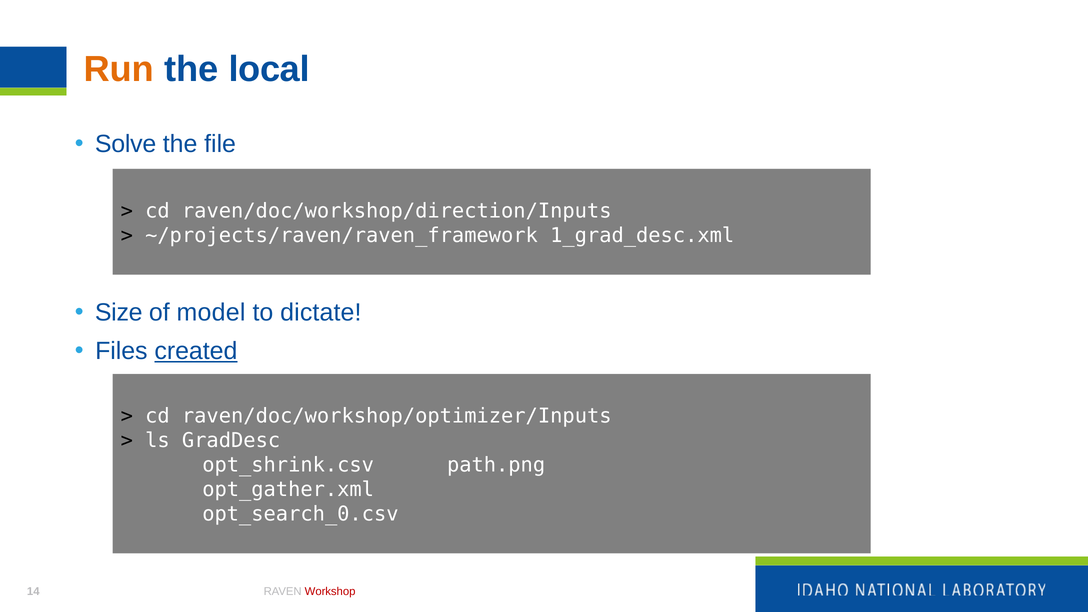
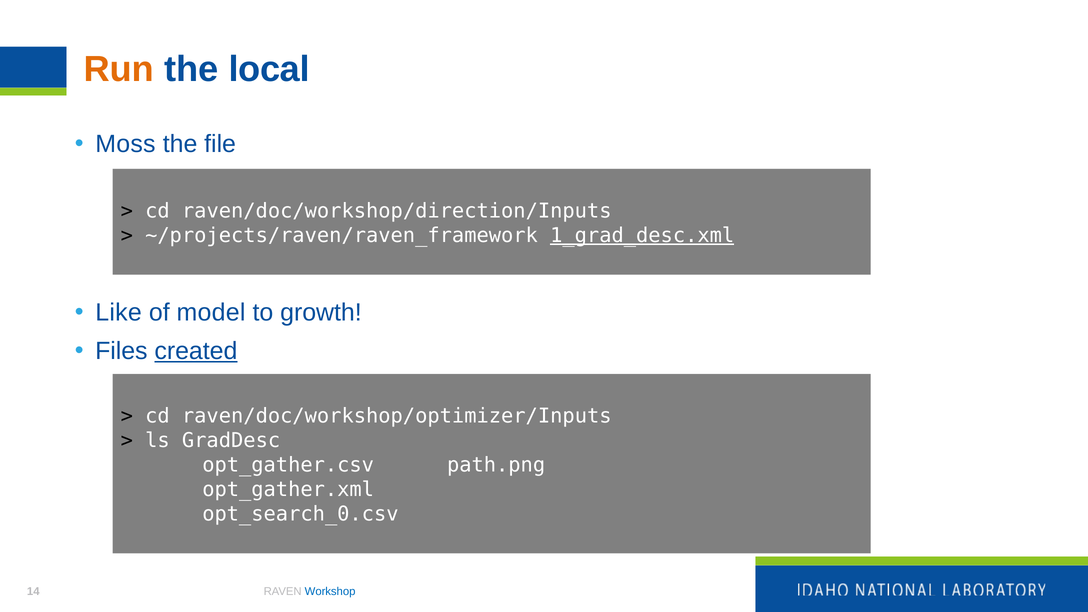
Solve: Solve -> Moss
1_grad_desc.xml underline: none -> present
Size: Size -> Like
dictate: dictate -> growth
opt_shrink.csv: opt_shrink.csv -> opt_gather.csv
Workshop colour: red -> blue
